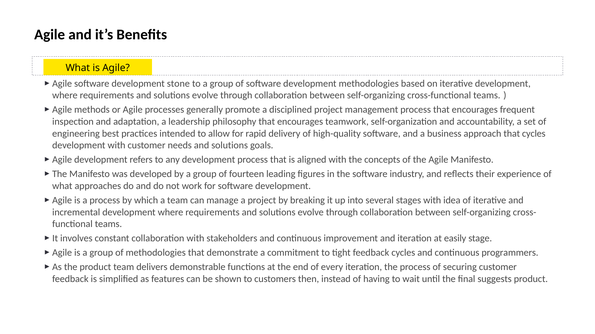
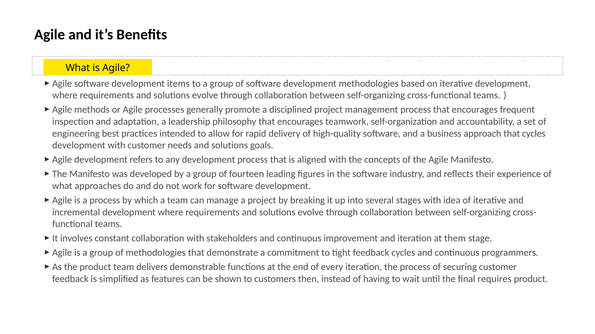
stone: stone -> items
easily: easily -> them
suggests: suggests -> requires
